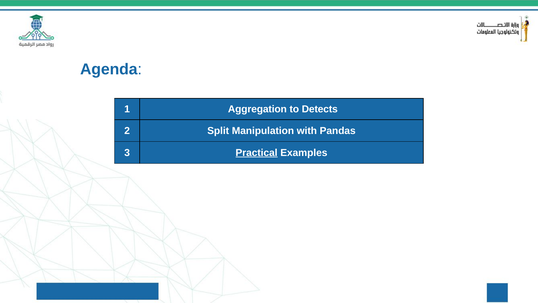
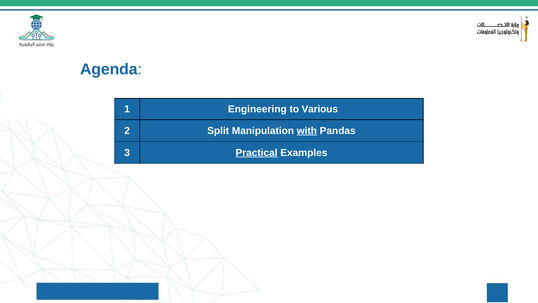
Aggregation: Aggregation -> Engineering
Detects: Detects -> Various
with underline: none -> present
